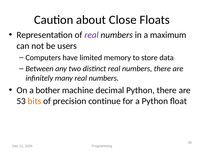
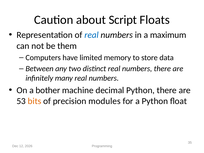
Close: Close -> Script
real at (91, 35) colour: purple -> blue
users: users -> them
continue: continue -> modules
